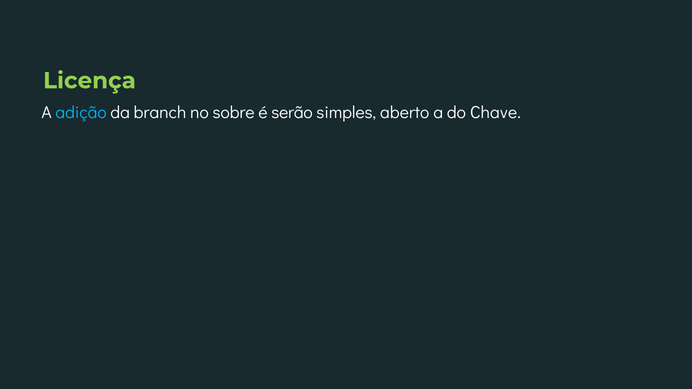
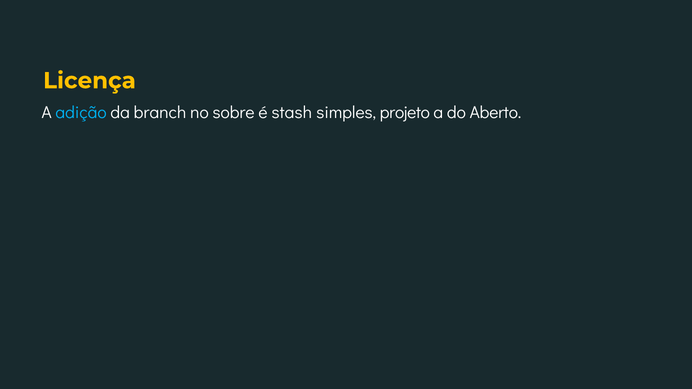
Licença colour: light green -> yellow
serão: serão -> stash
aberto: aberto -> projeto
Chave: Chave -> Aberto
